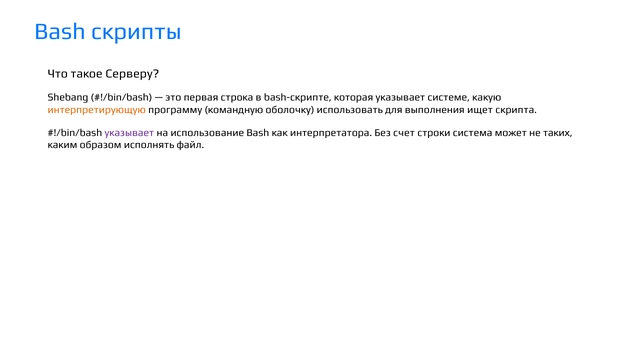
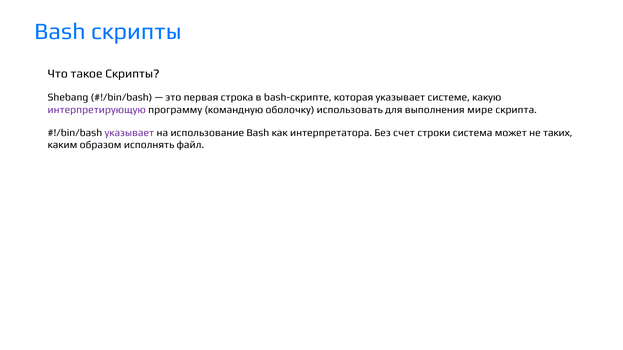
такое Серверу: Серверу -> Скрипты
интерпретирующую colour: orange -> purple
ищет: ищет -> мире
